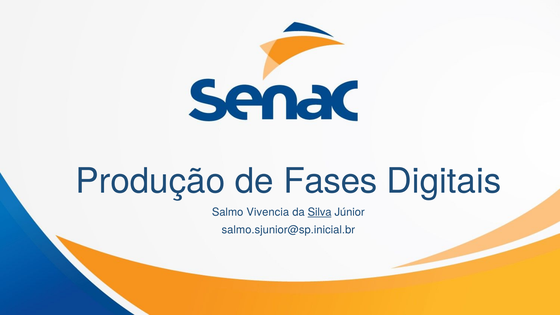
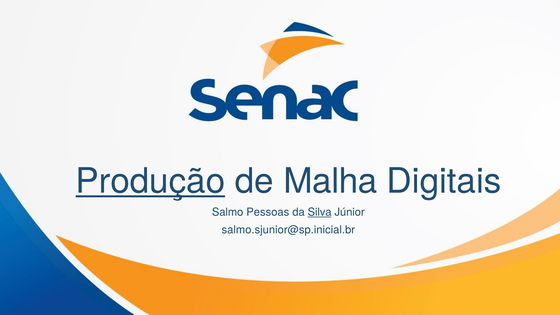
Produção underline: none -> present
Fases: Fases -> Malha
Vivencia: Vivencia -> Pessoas
